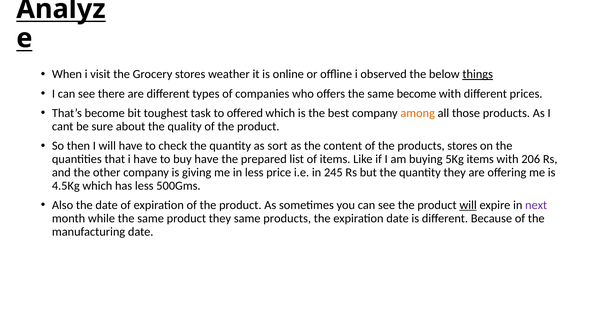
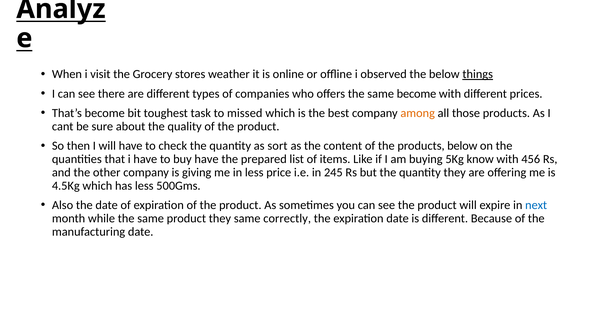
offered: offered -> missed
products stores: stores -> below
5Kg items: items -> know
206: 206 -> 456
will at (468, 205) underline: present -> none
next colour: purple -> blue
same products: products -> correctly
